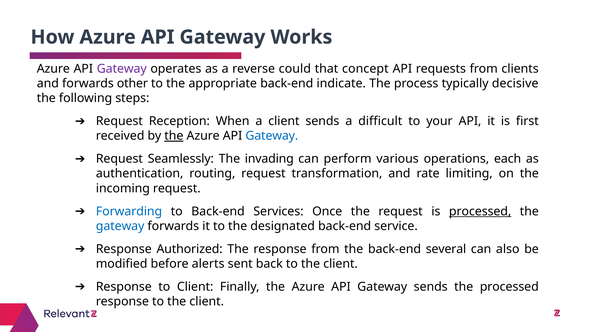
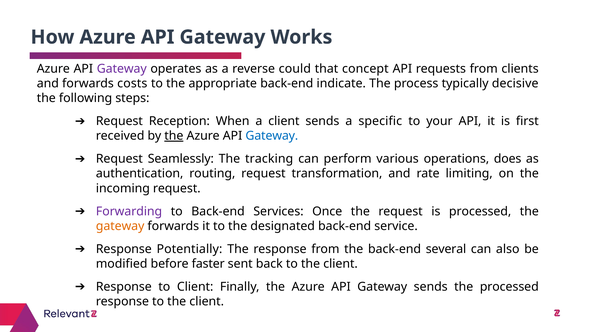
other: other -> costs
difficult: difficult -> specific
invading: invading -> tracking
each: each -> does
Forwarding colour: blue -> purple
processed at (480, 212) underline: present -> none
gateway at (120, 226) colour: blue -> orange
Authorized: Authorized -> Potentially
alerts: alerts -> faster
